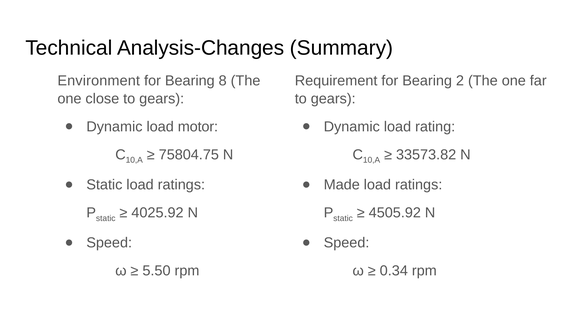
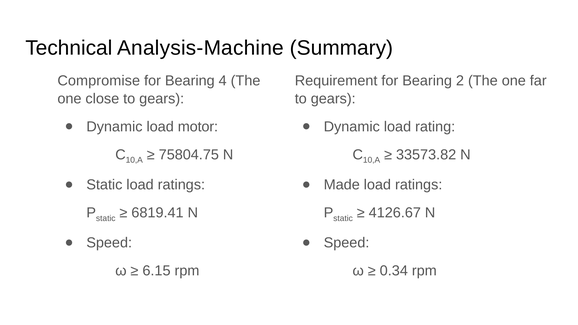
Analysis-Changes: Analysis-Changes -> Analysis-Machine
Environment: Environment -> Compromise
8: 8 -> 4
4025.92: 4025.92 -> 6819.41
4505.92: 4505.92 -> 4126.67
5.50: 5.50 -> 6.15
